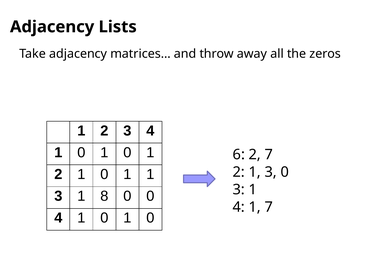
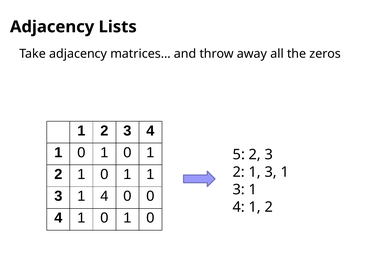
6: 6 -> 5
7 at (269, 155): 7 -> 3
2 1 3 0: 0 -> 1
8 at (104, 197): 8 -> 4
4 1 7: 7 -> 2
